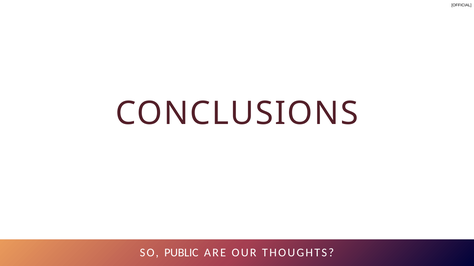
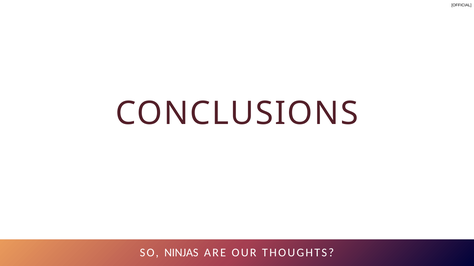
PUBLIC: PUBLIC -> NINJAS
